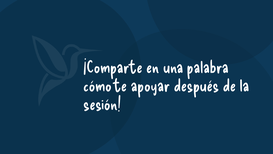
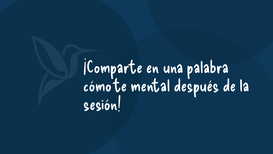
apoyar: apoyar -> mental
